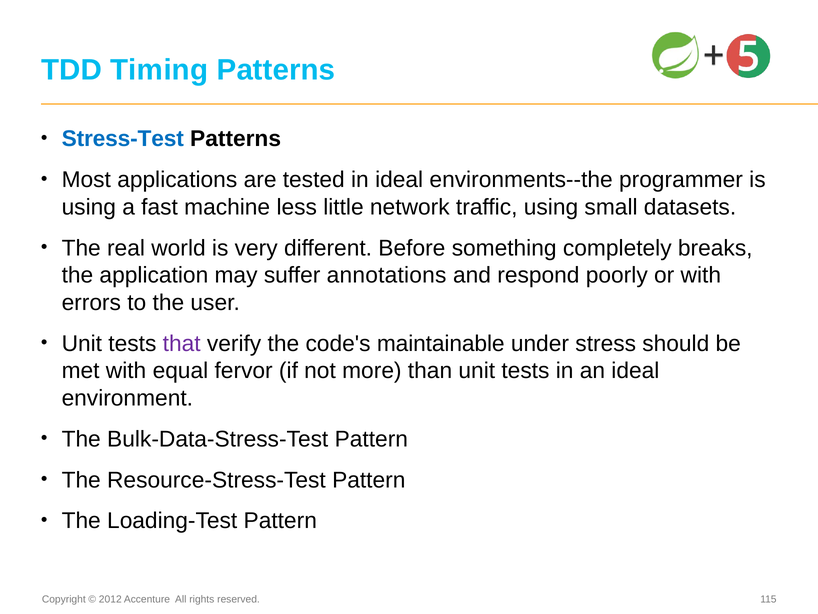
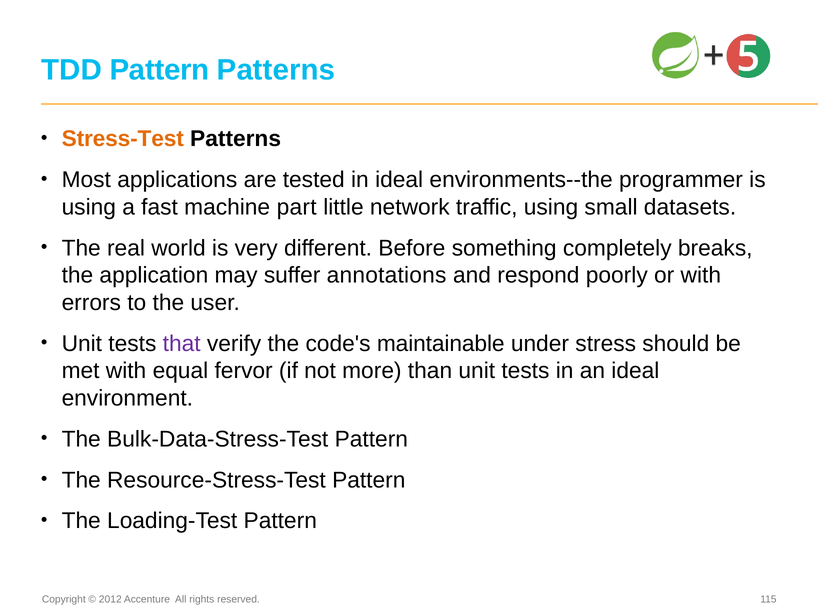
TDD Timing: Timing -> Pattern
Stress-Test colour: blue -> orange
less: less -> part
